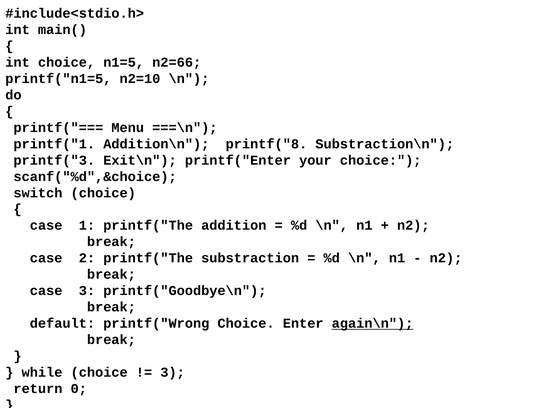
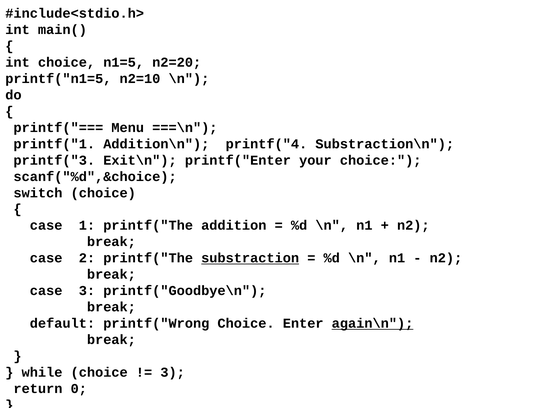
n2=66: n2=66 -> n2=20
printf("8: printf("8 -> printf("4
substraction underline: none -> present
